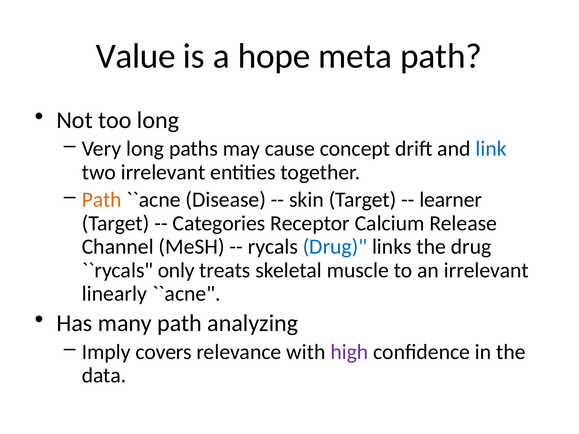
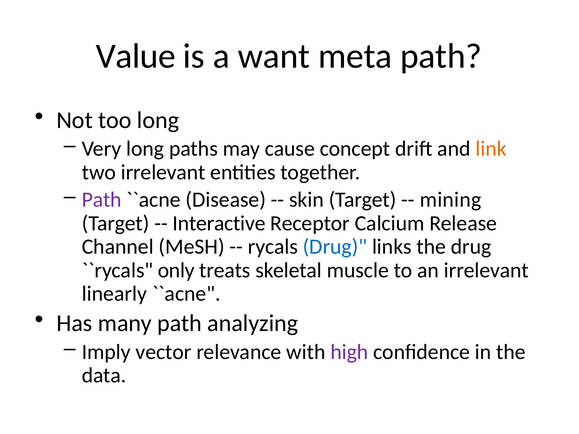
hope: hope -> want
link colour: blue -> orange
Path at (102, 200) colour: orange -> purple
learner: learner -> mining
Categories: Categories -> Interactive
covers: covers -> vector
